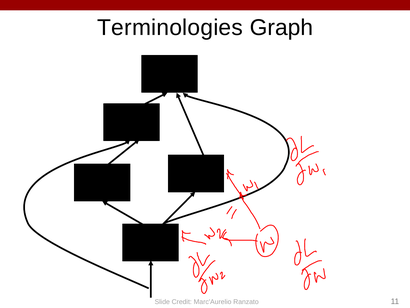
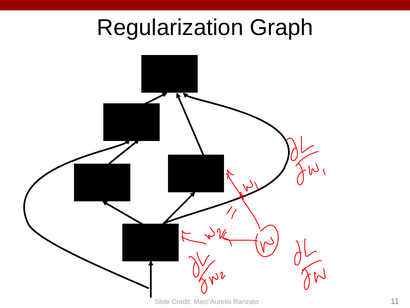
Terminologies: Terminologies -> Regularization
